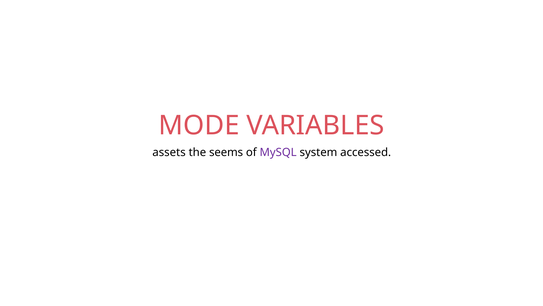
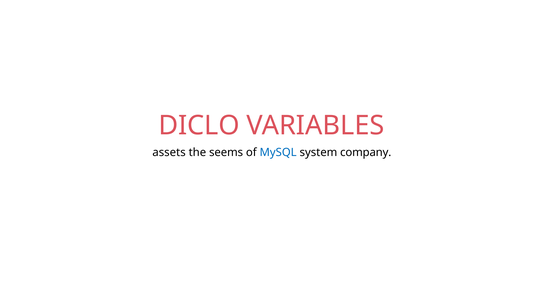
MODE: MODE -> DICLO
MySQL colour: purple -> blue
accessed: accessed -> company
